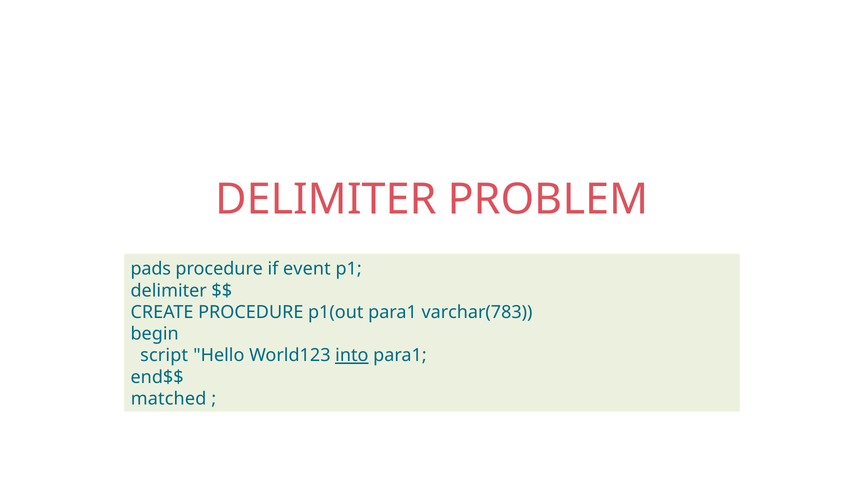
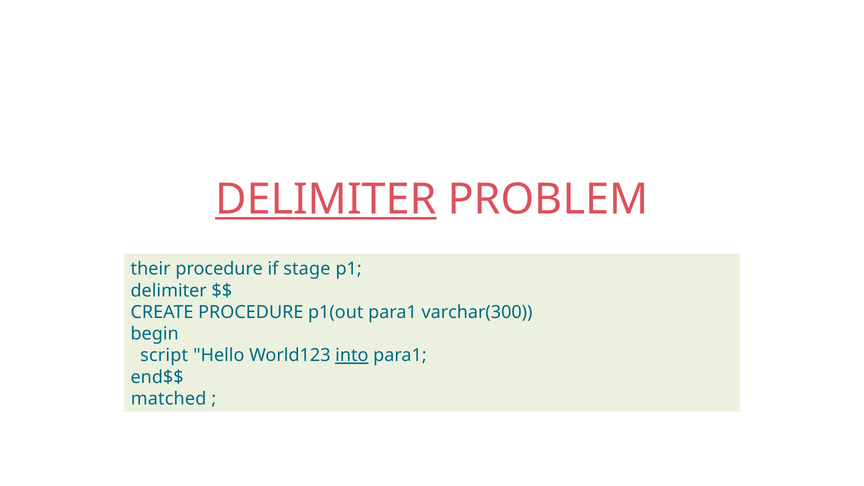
DELIMITER at (326, 200) underline: none -> present
pads: pads -> their
event: event -> stage
varchar(783: varchar(783 -> varchar(300
